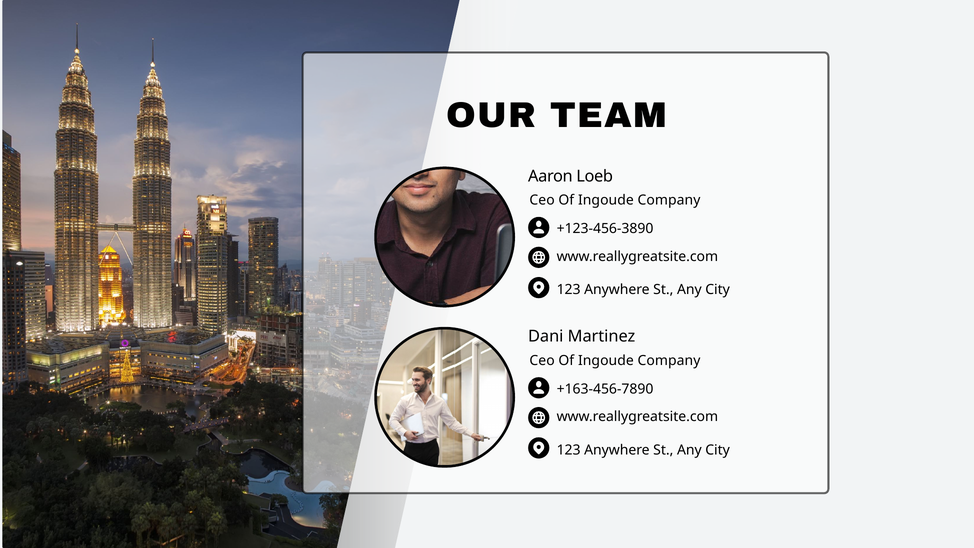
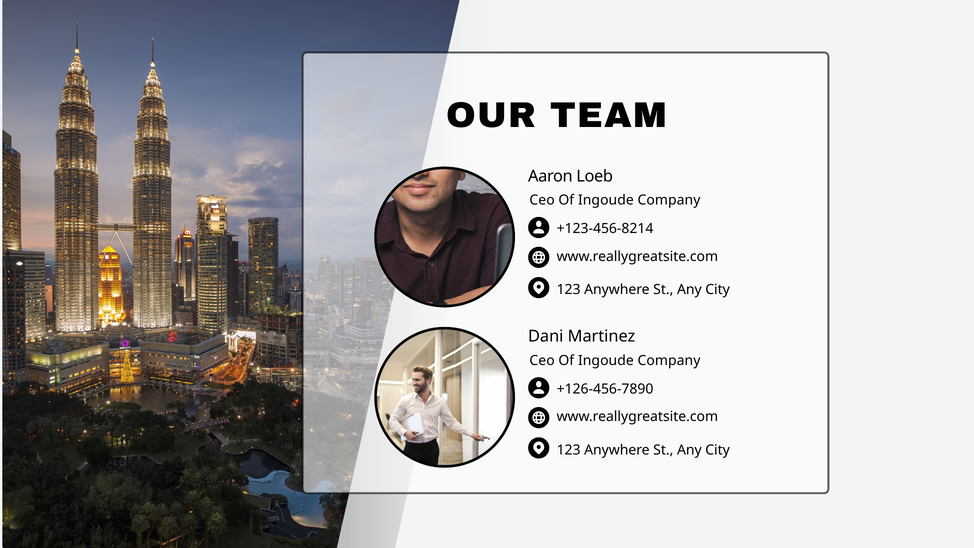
+123-456-3890: +123-456-3890 -> +123-456-8214
+163-456-7890: +163-456-7890 -> +126-456-7890
